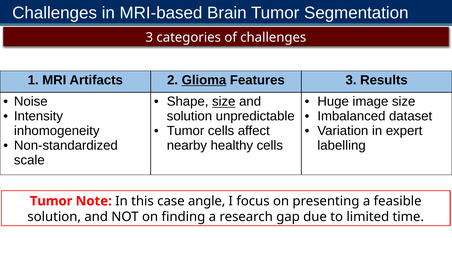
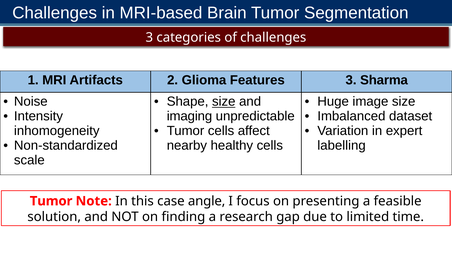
Glioma underline: present -> none
Results: Results -> Sharma
solution at (189, 116): solution -> imaging
